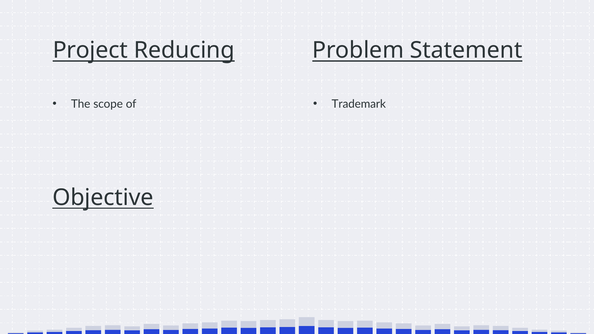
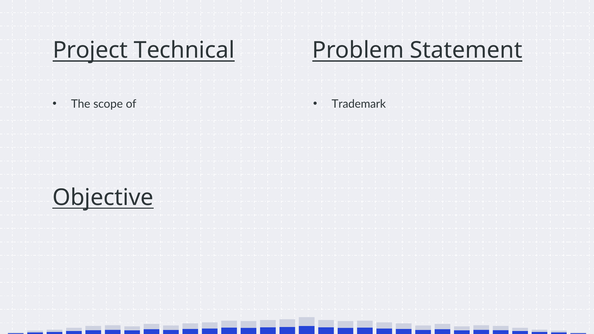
Reducing: Reducing -> Technical
